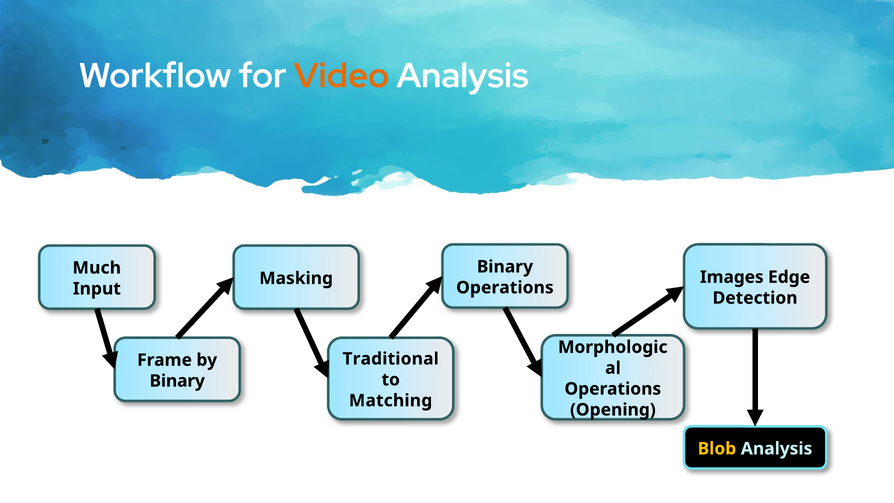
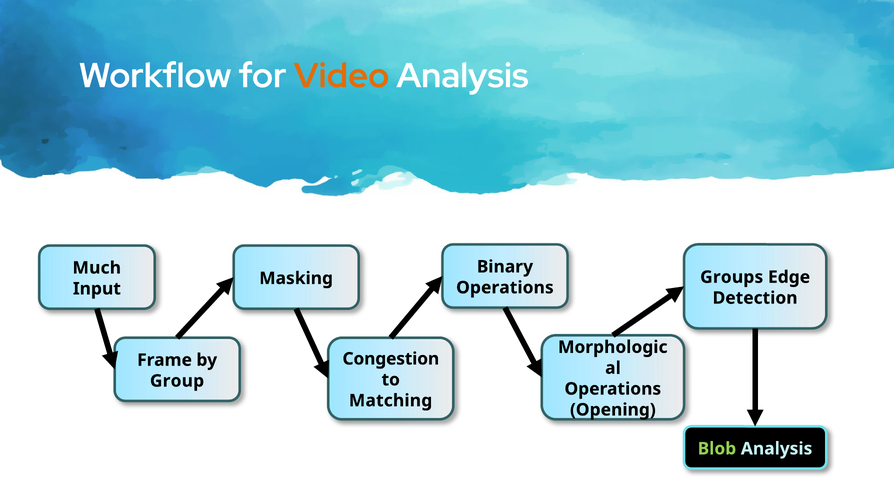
Images: Images -> Groups
Traditional: Traditional -> Congestion
Binary at (177, 381): Binary -> Group
Blob colour: yellow -> light green
